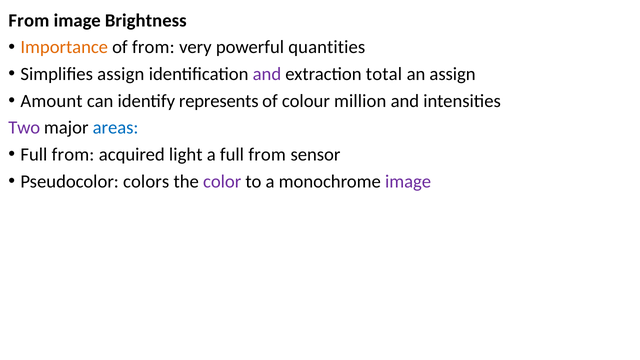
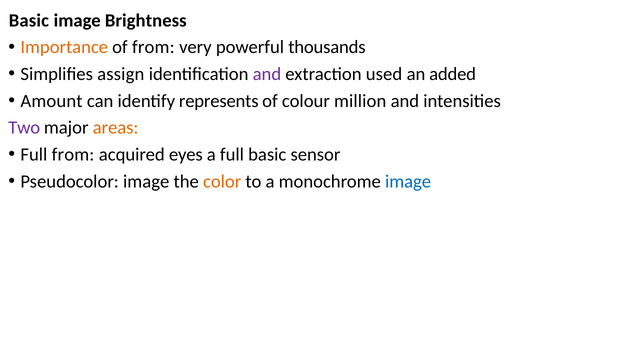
From at (29, 20): From -> Basic
quantities: quantities -> thousands
total: total -> used
an assign: assign -> added
areas colour: blue -> orange
light: light -> eyes
a full from: from -> basic
Pseudocolor colors: colors -> image
color colour: purple -> orange
image at (408, 181) colour: purple -> blue
